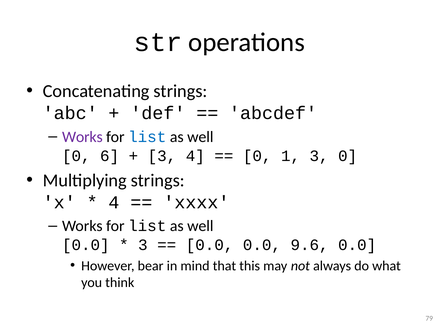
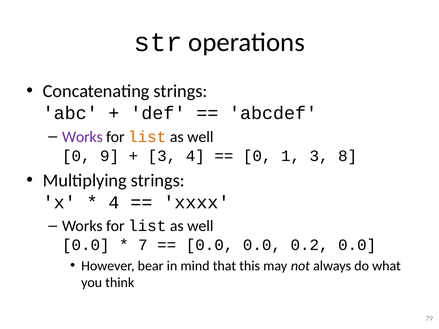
list at (147, 137) colour: blue -> orange
6: 6 -> 9
3 0: 0 -> 8
3 at (143, 245): 3 -> 7
9.6: 9.6 -> 0.2
